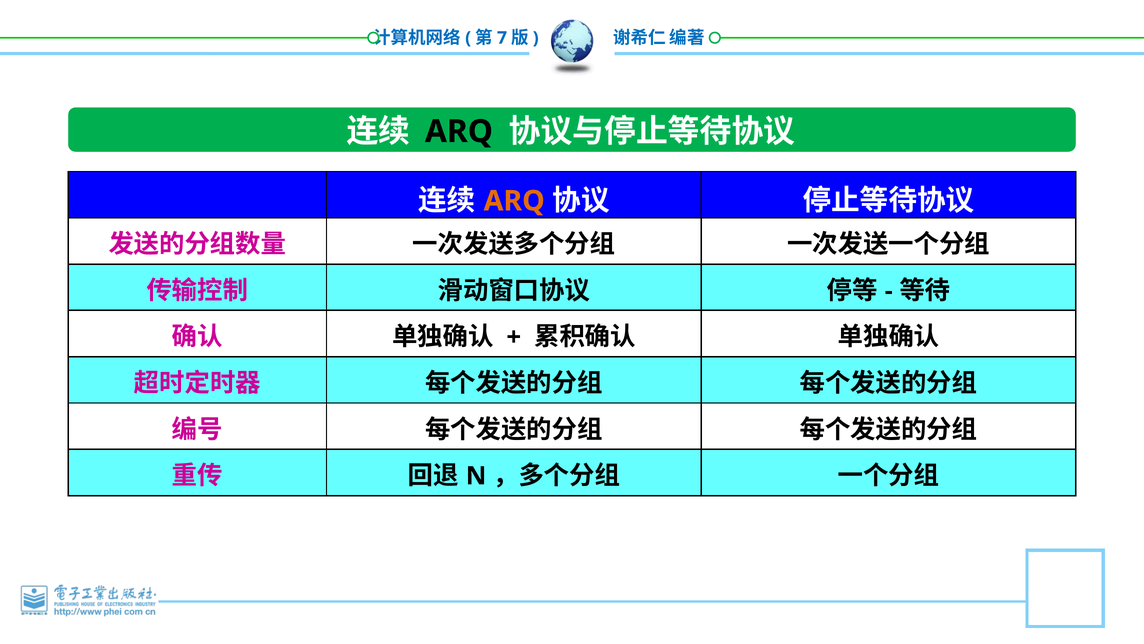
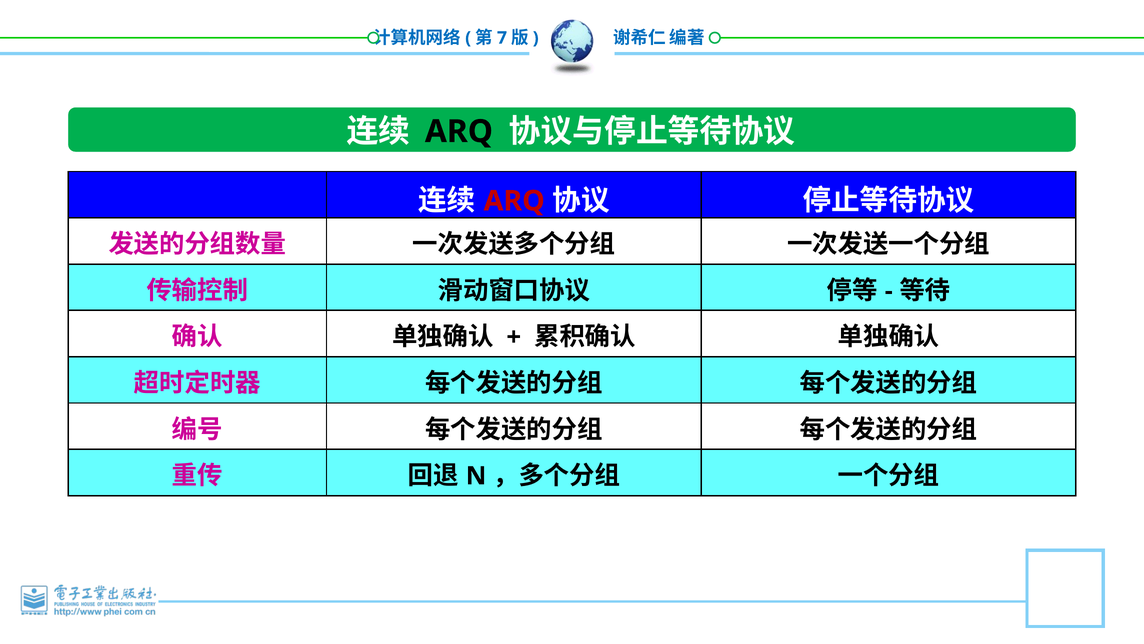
ARQ at (514, 201) colour: orange -> red
